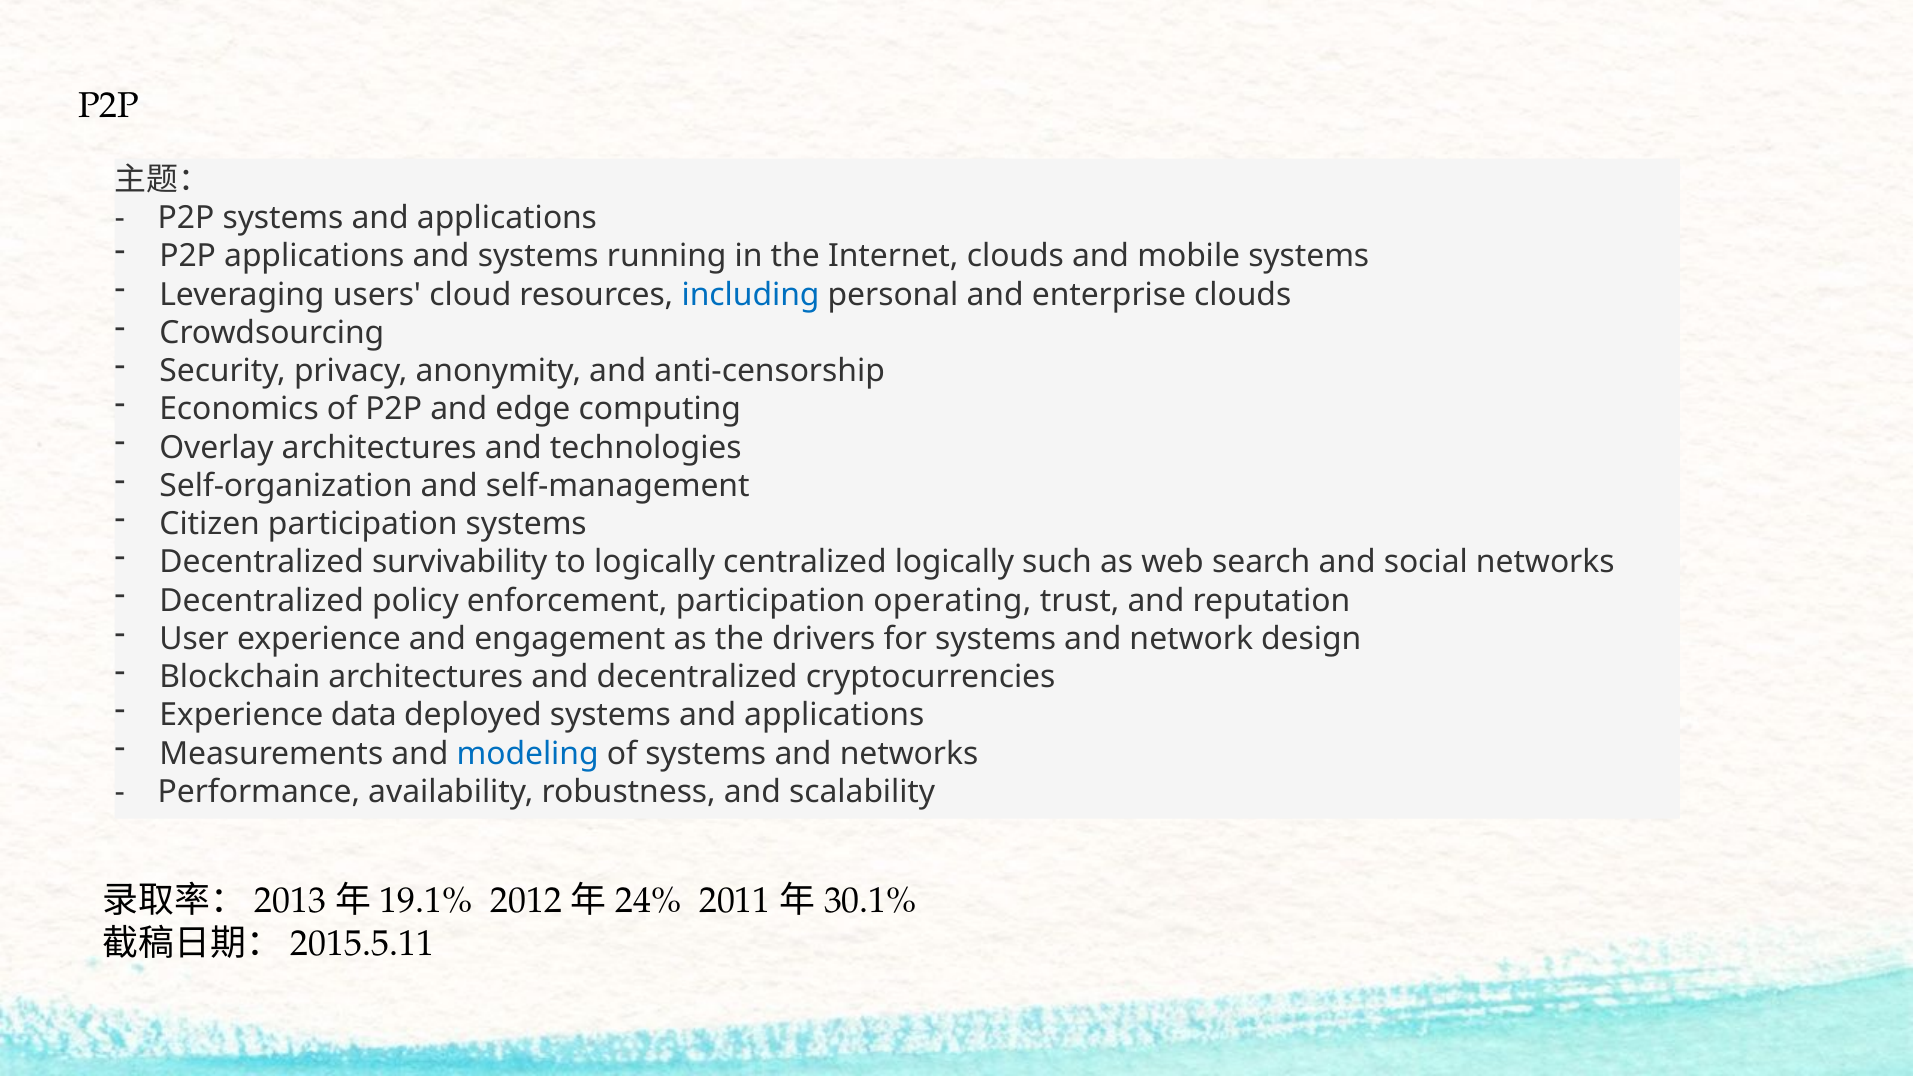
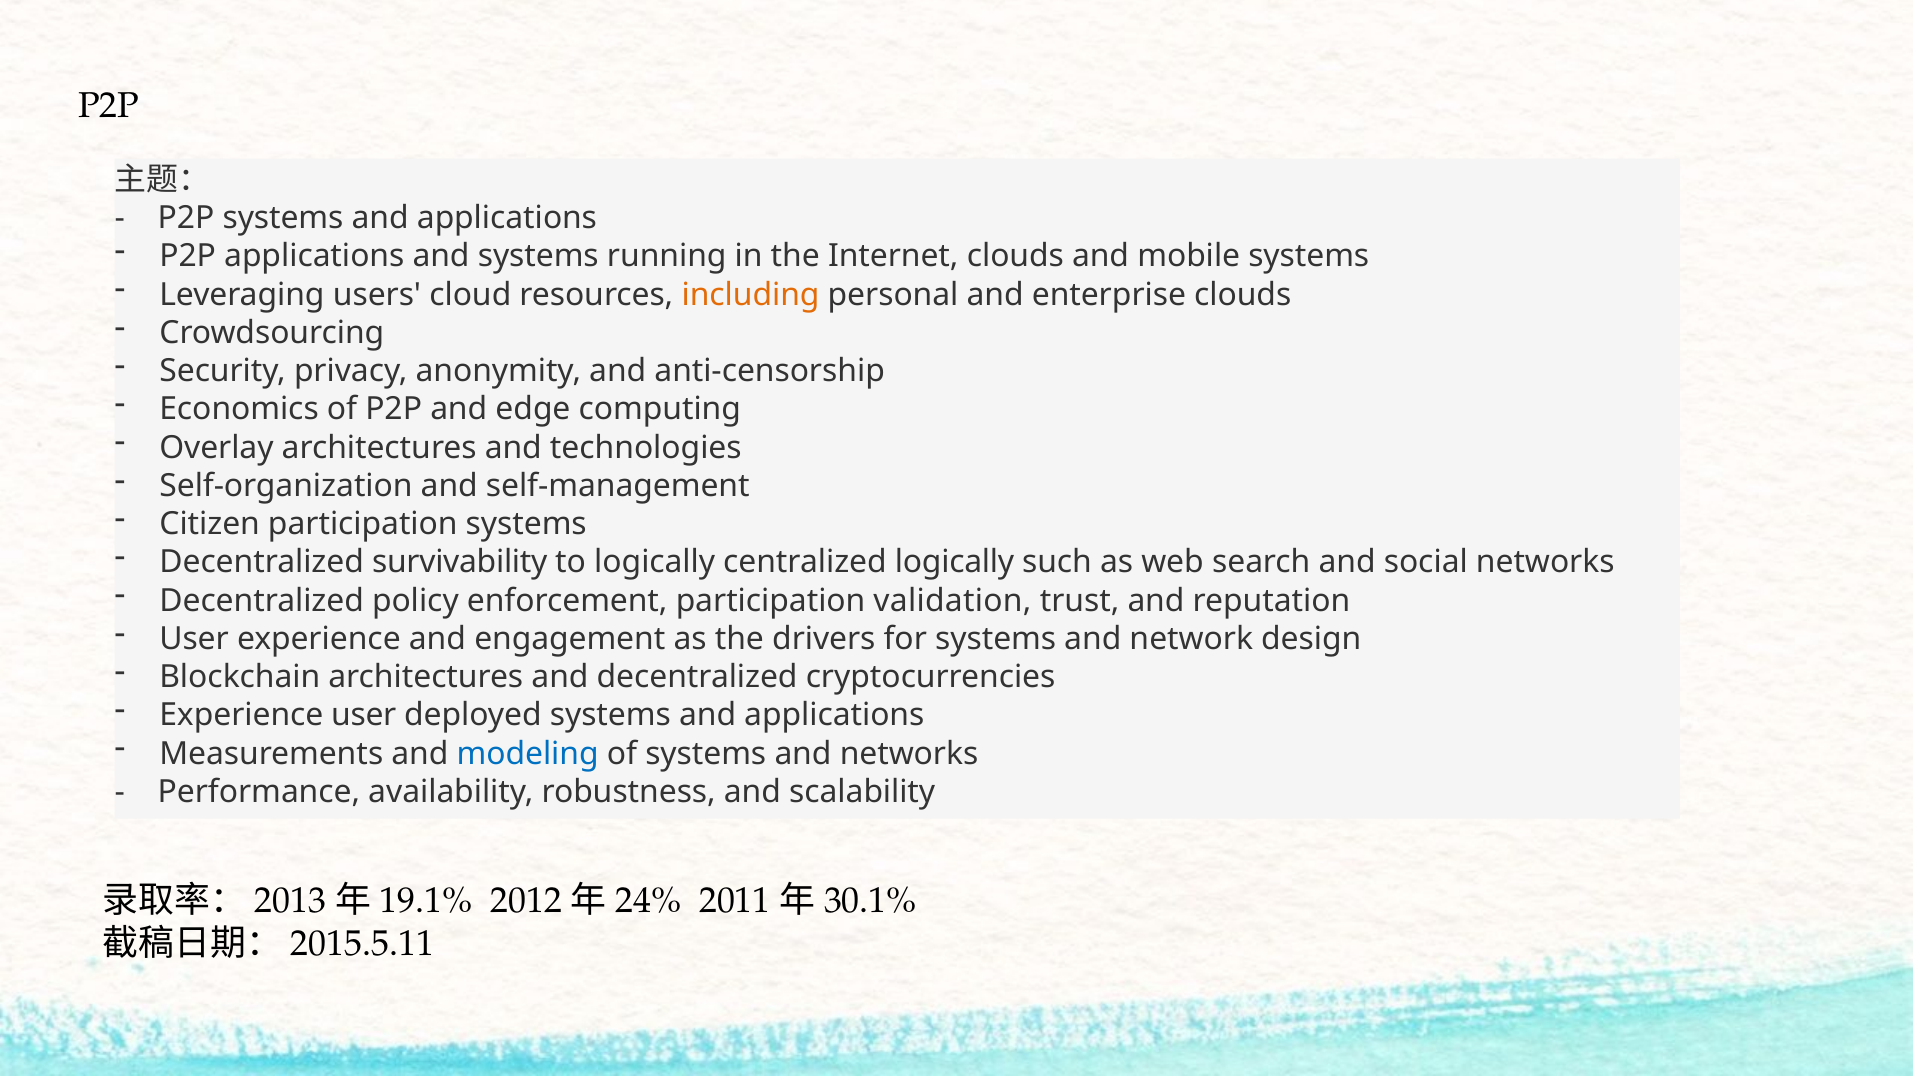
including colour: blue -> orange
operating: operating -> validation
Experience data: data -> user
